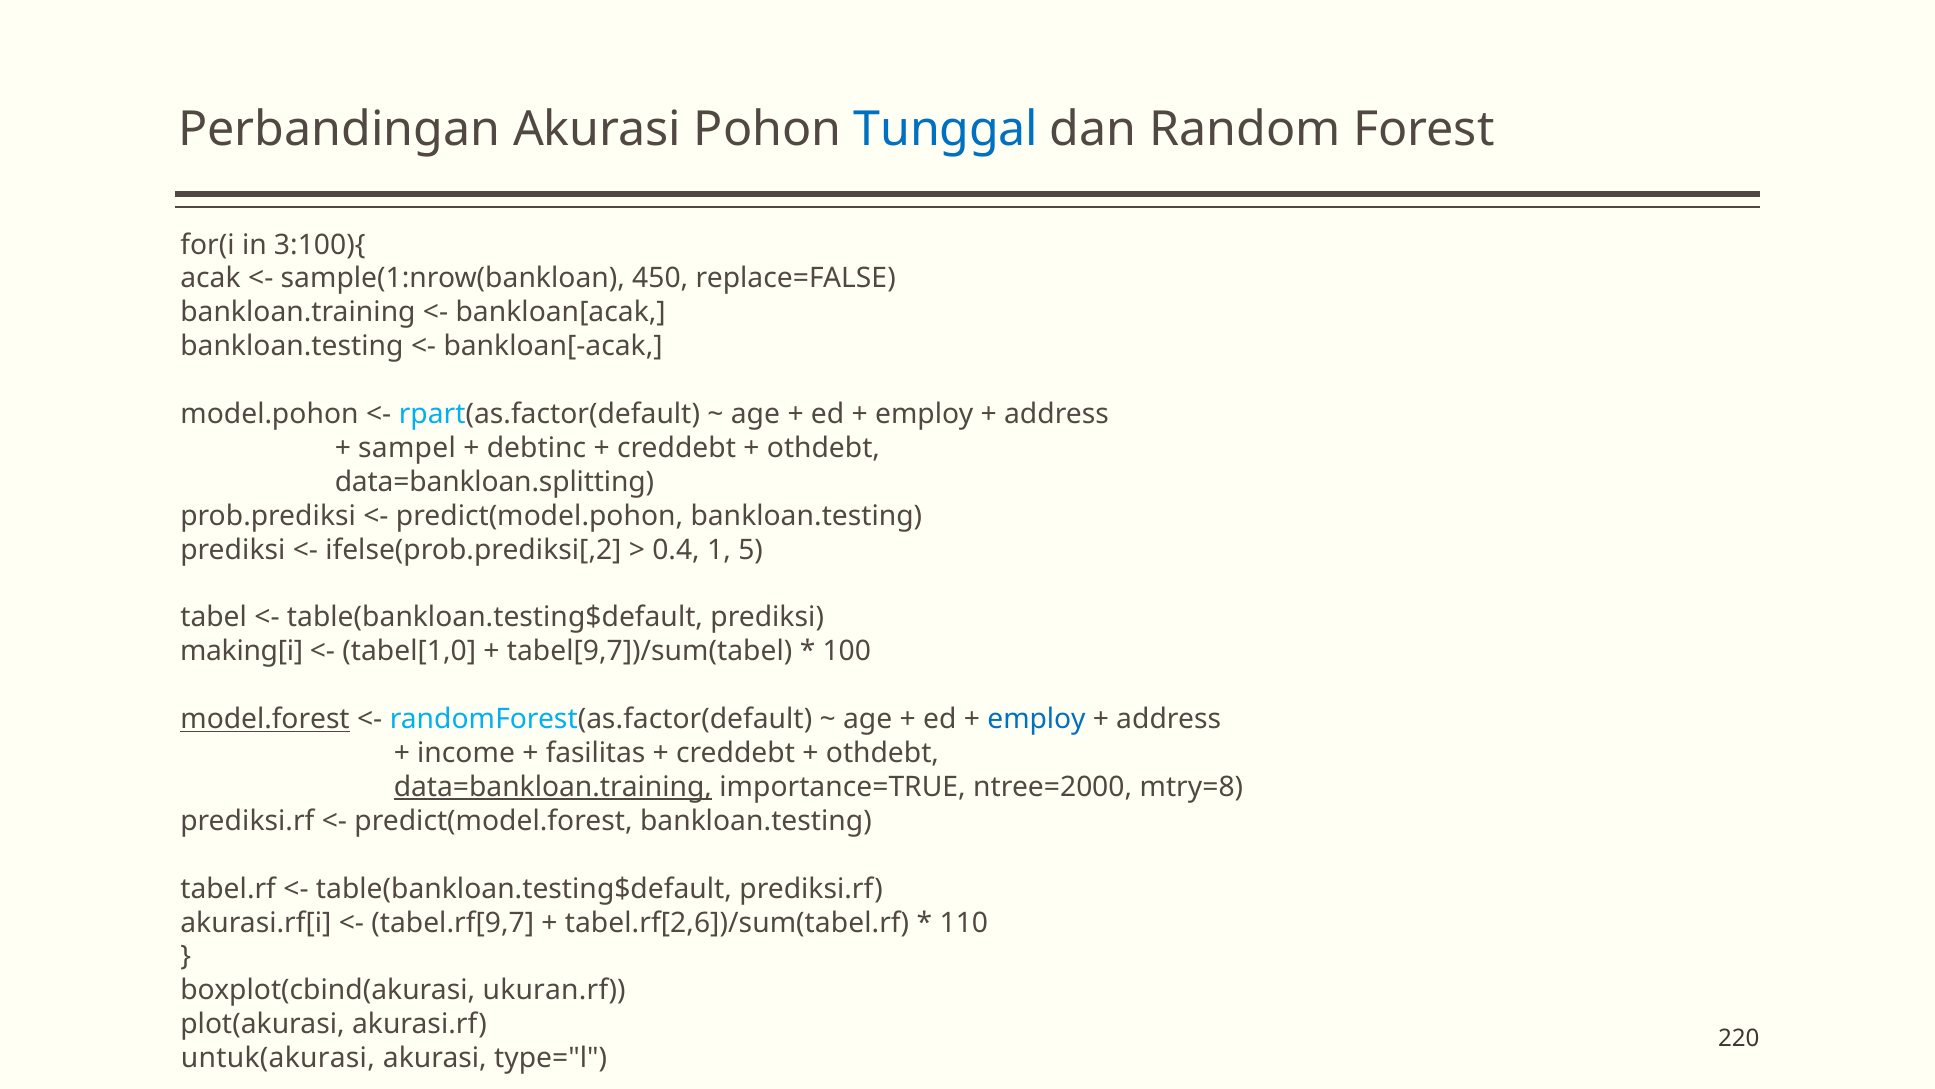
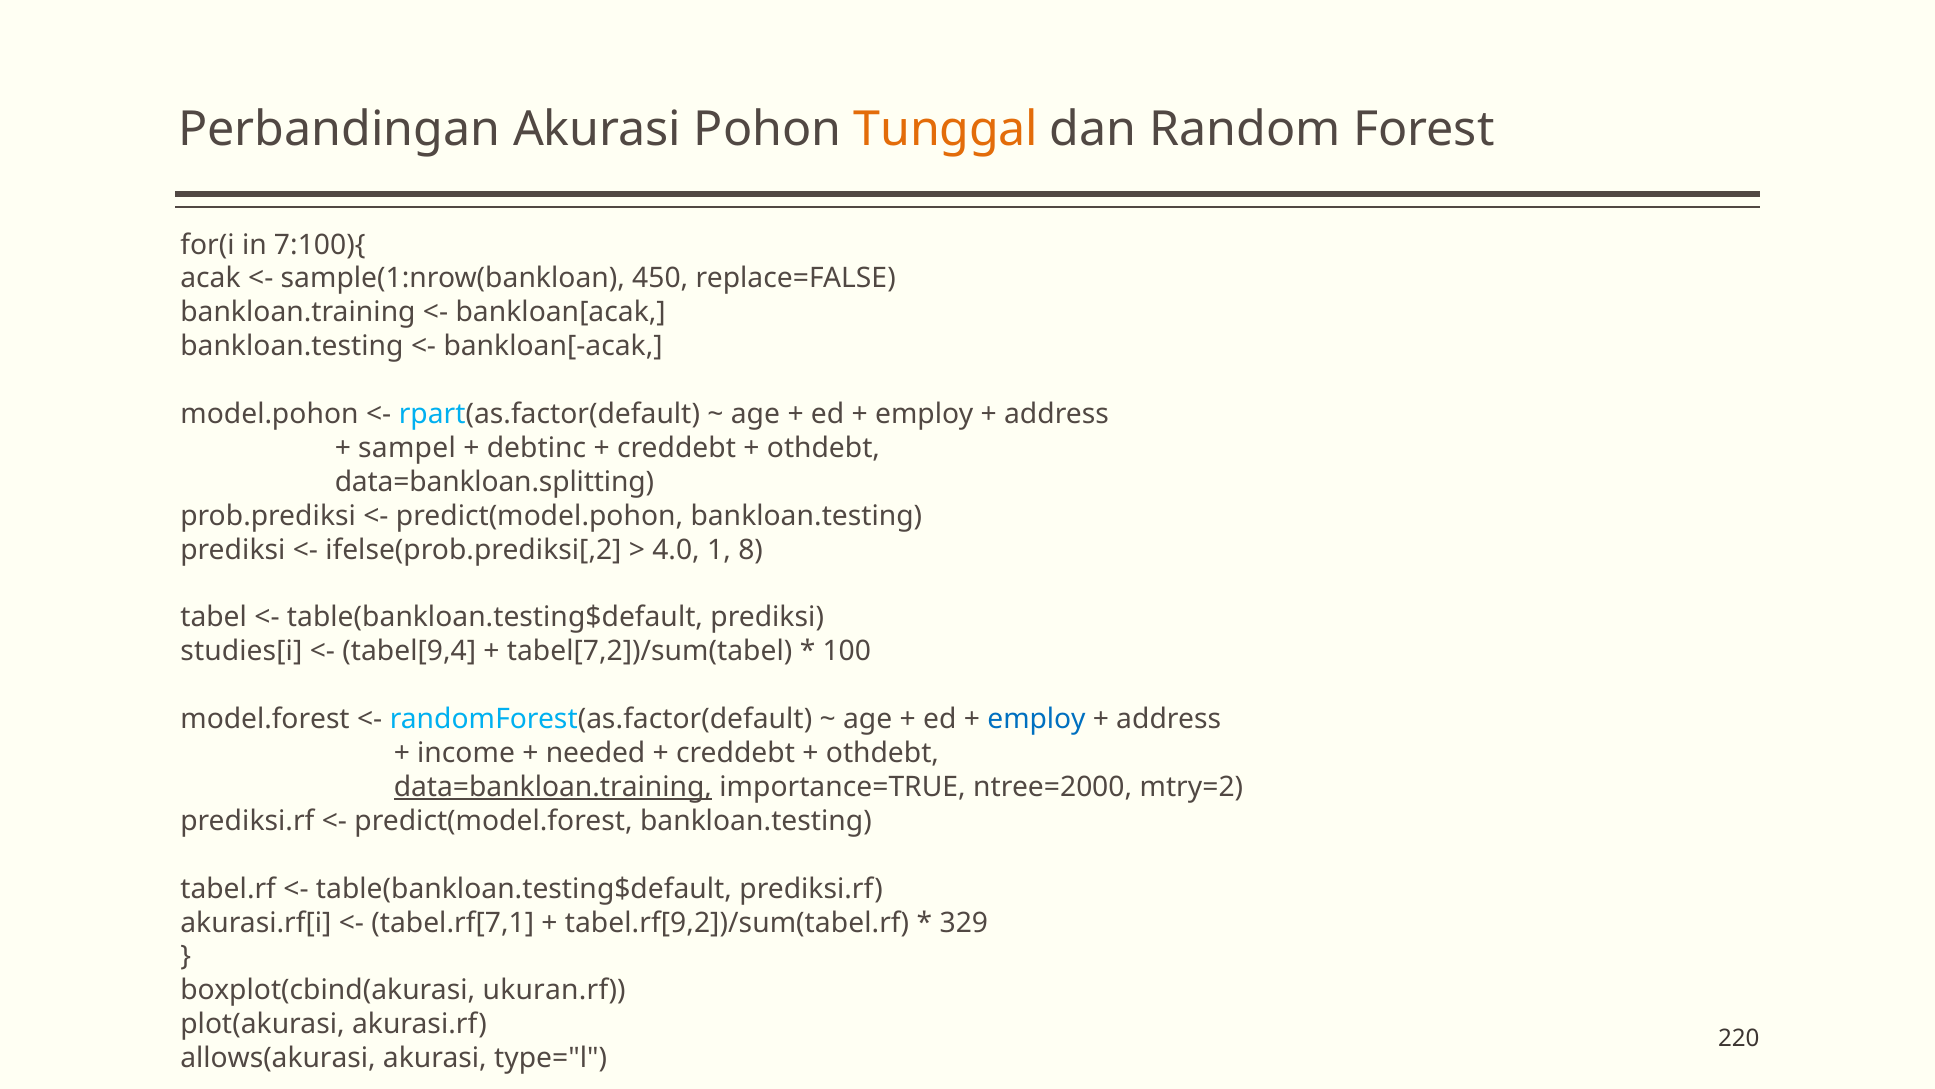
Tunggal colour: blue -> orange
3:100){: 3:100){ -> 7:100){
0.4: 0.4 -> 4.0
5: 5 -> 8
making[i: making[i -> studies[i
tabel[1,0: tabel[1,0 -> tabel[9,4
tabel[9,7])/sum(tabel: tabel[9,7])/sum(tabel -> tabel[7,2])/sum(tabel
model.forest underline: present -> none
fasilitas: fasilitas -> needed
mtry=8: mtry=8 -> mtry=2
tabel.rf[9,7: tabel.rf[9,7 -> tabel.rf[7,1
tabel.rf[2,6])/sum(tabel.rf: tabel.rf[2,6])/sum(tabel.rf -> tabel.rf[9,2])/sum(tabel.rf
110: 110 -> 329
untuk(akurasi: untuk(akurasi -> allows(akurasi
